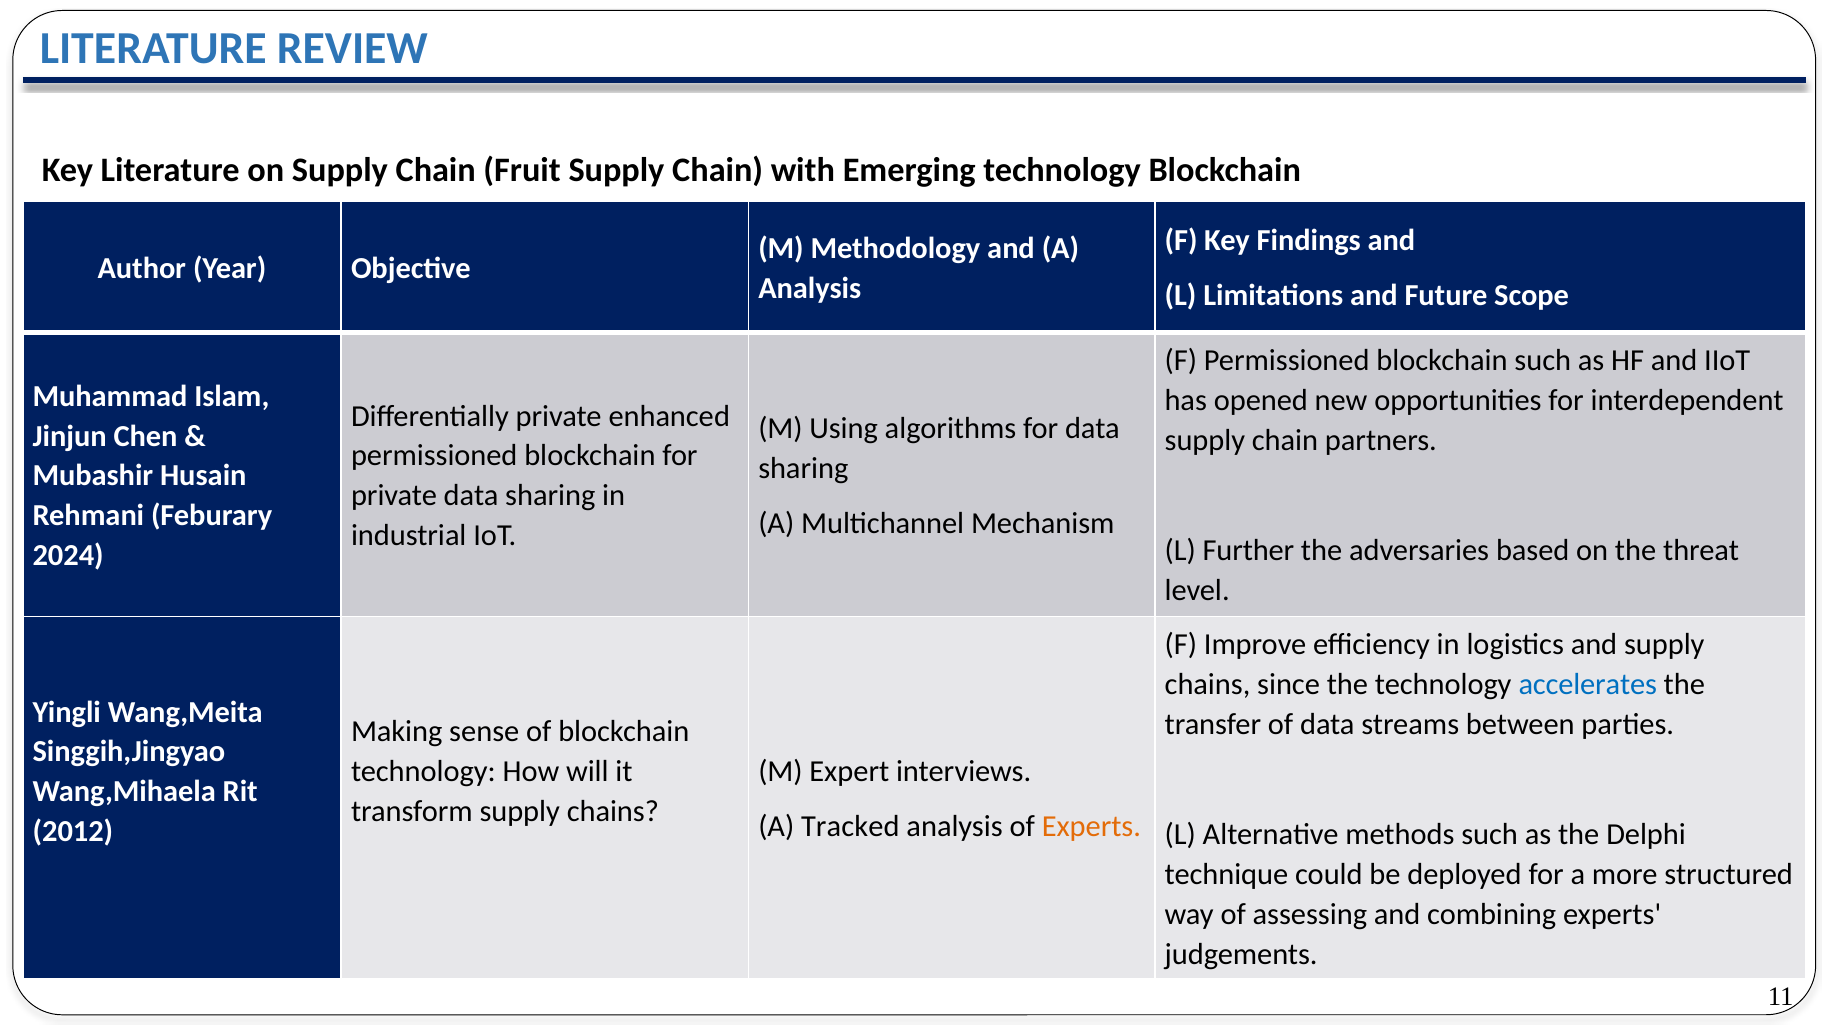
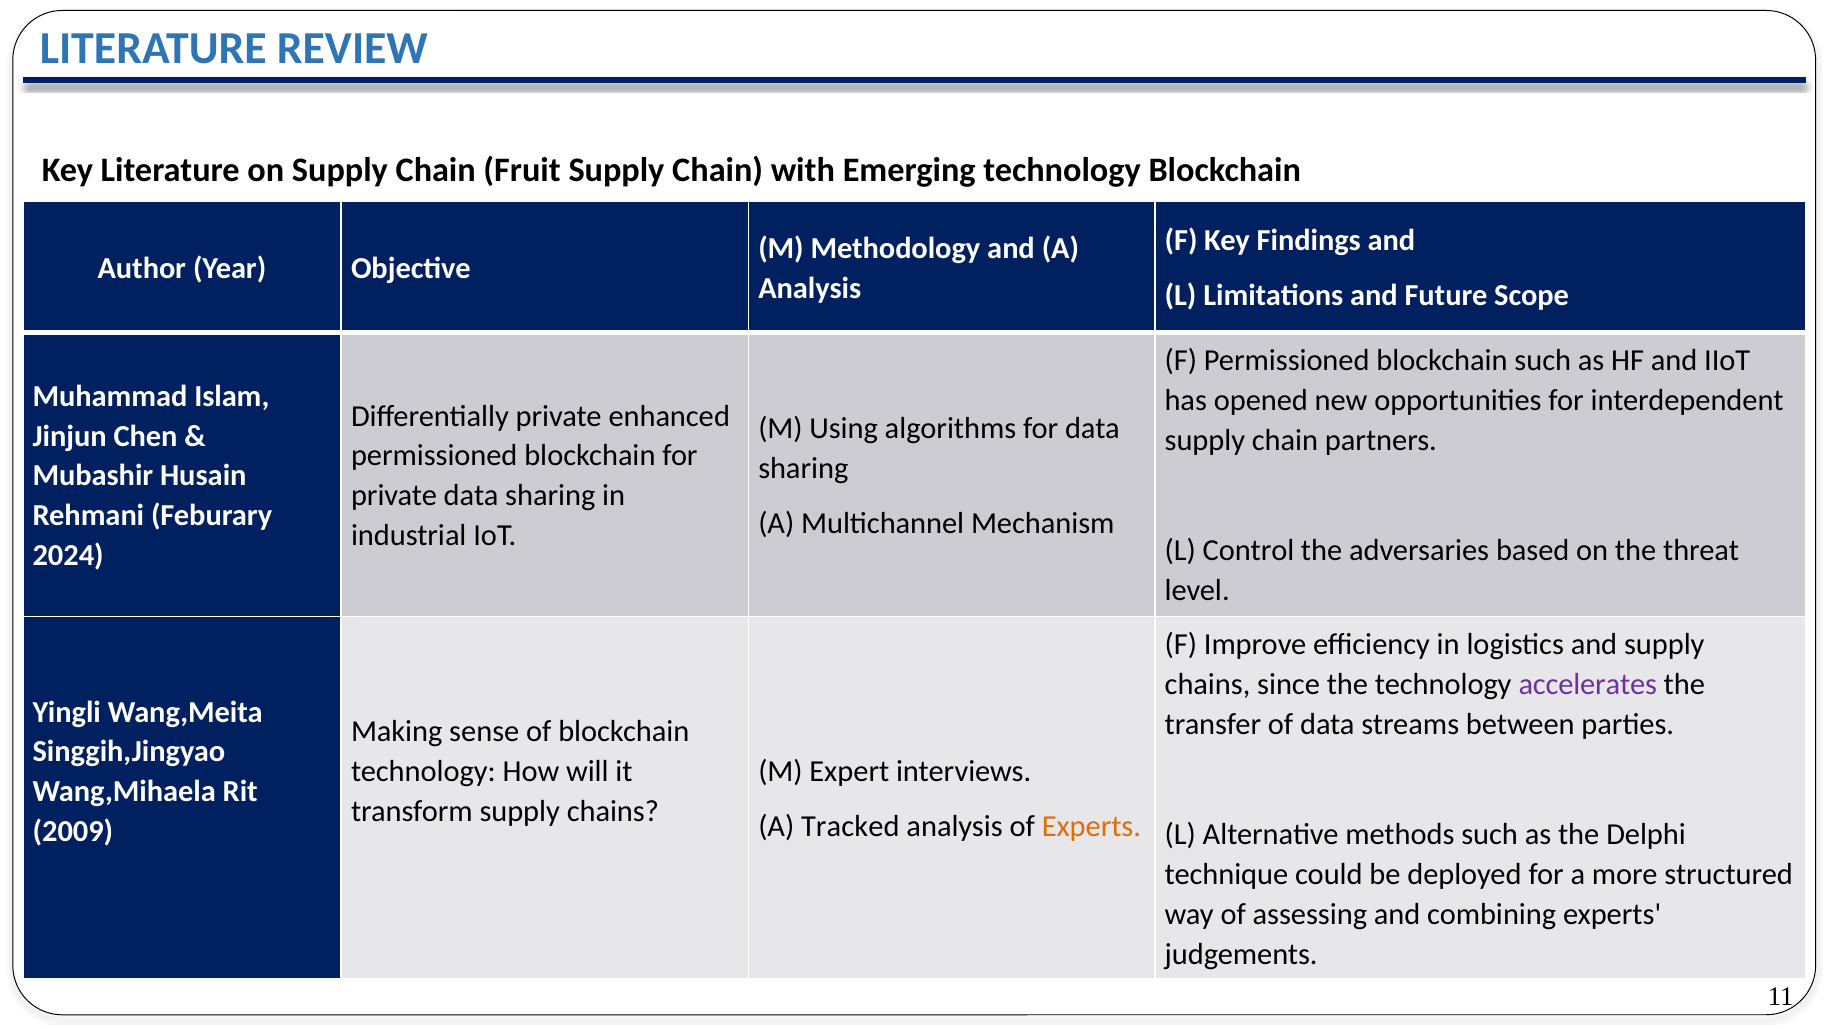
Further: Further -> Control
accelerates colour: blue -> purple
2012: 2012 -> 2009
